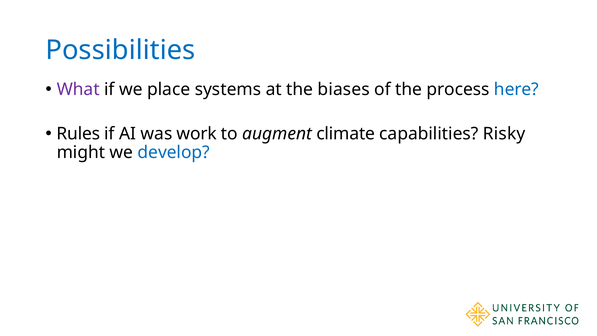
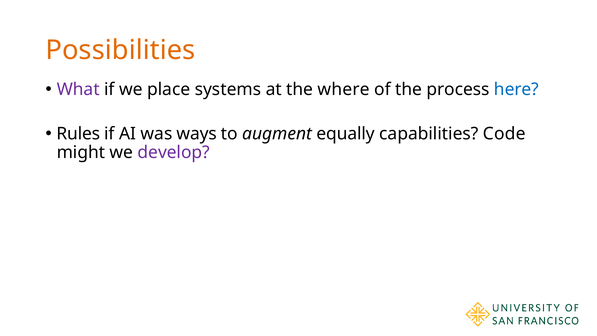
Possibilities colour: blue -> orange
biases: biases -> where
work: work -> ways
climate: climate -> equally
Risky: Risky -> Code
develop colour: blue -> purple
